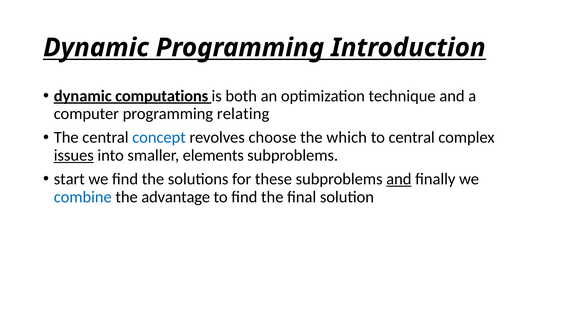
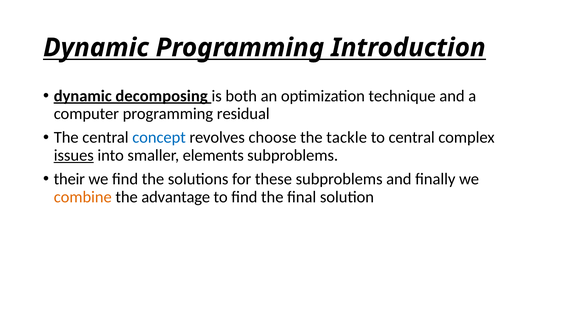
computations: computations -> decomposing
relating: relating -> residual
which: which -> tackle
start: start -> their
and at (399, 179) underline: present -> none
combine colour: blue -> orange
